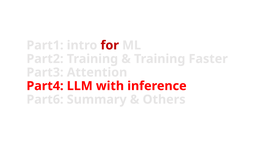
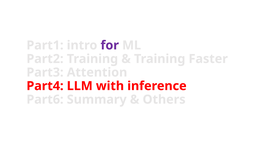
for colour: red -> purple
